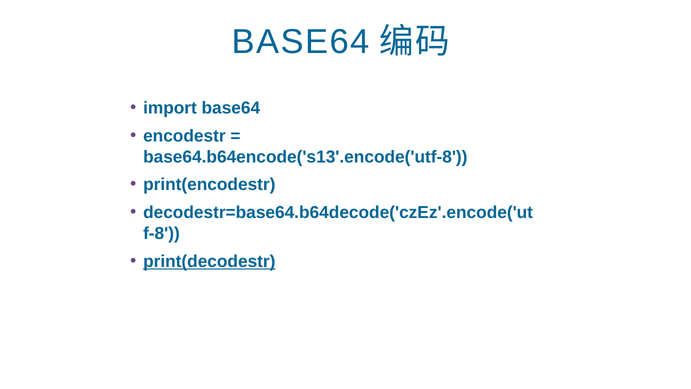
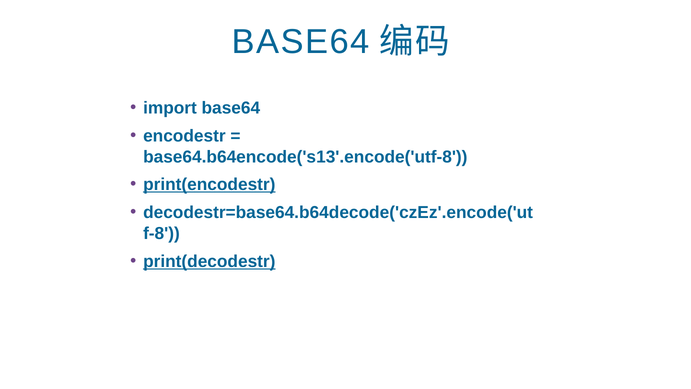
print(encodestr underline: none -> present
